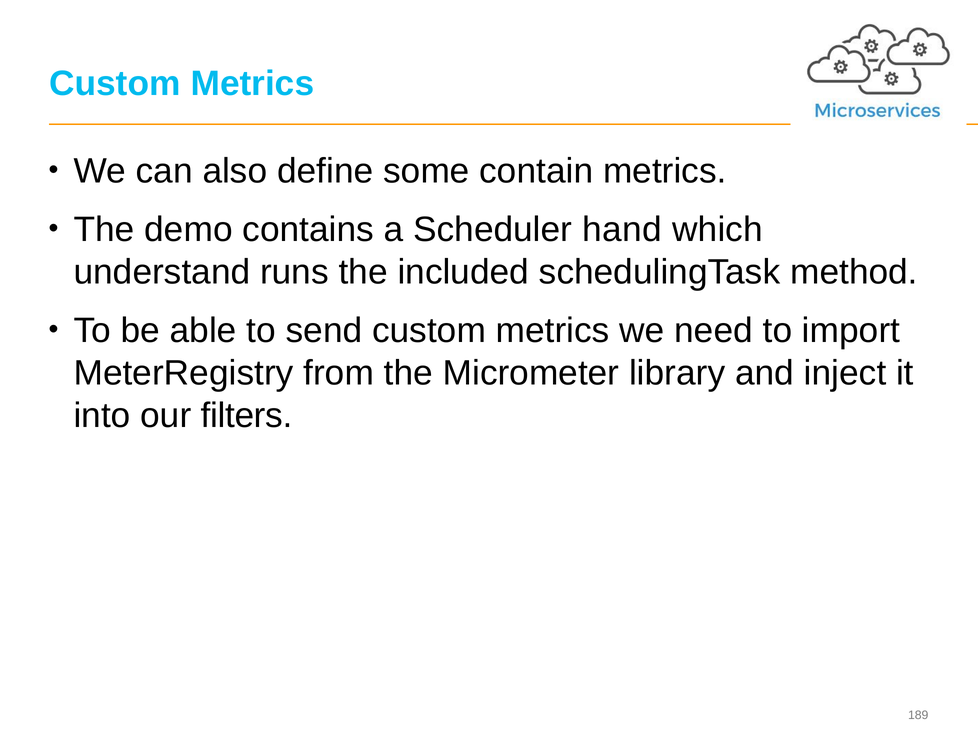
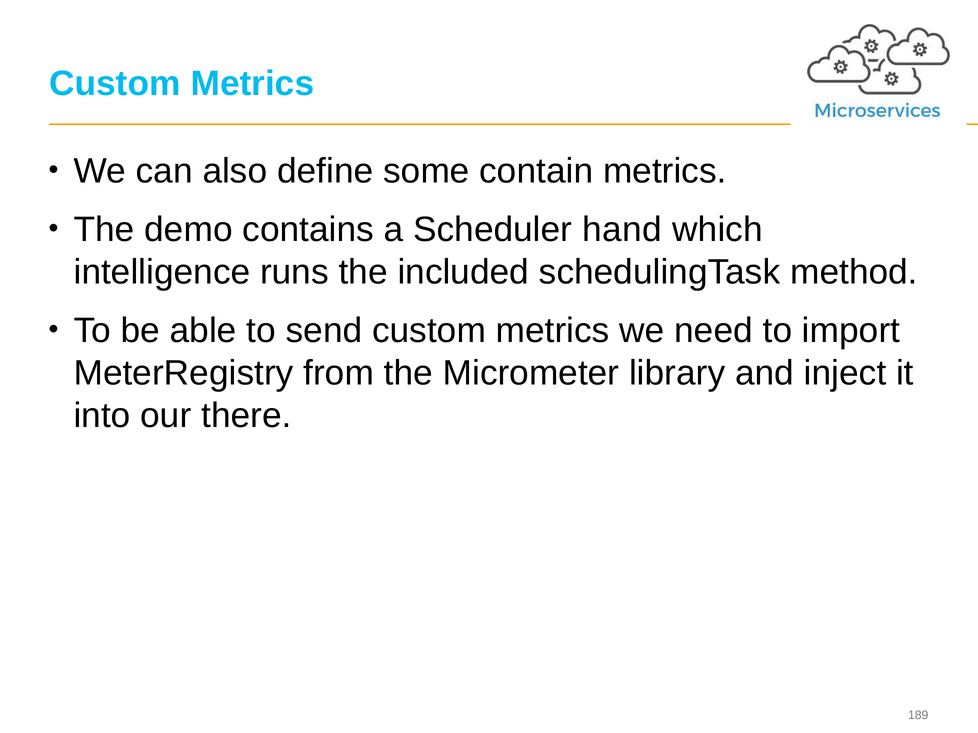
understand: understand -> intelligence
filters: filters -> there
